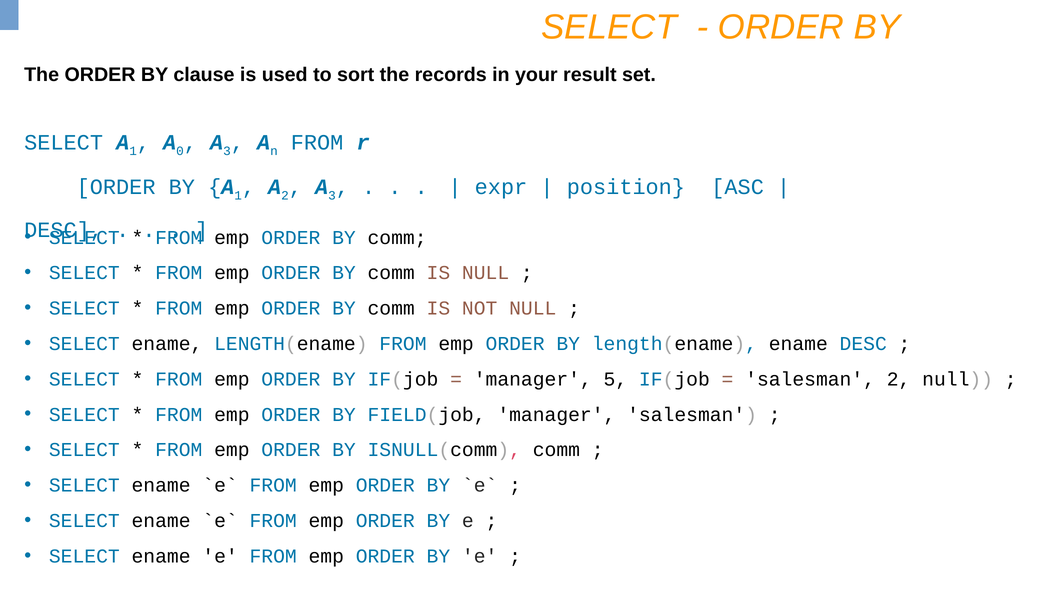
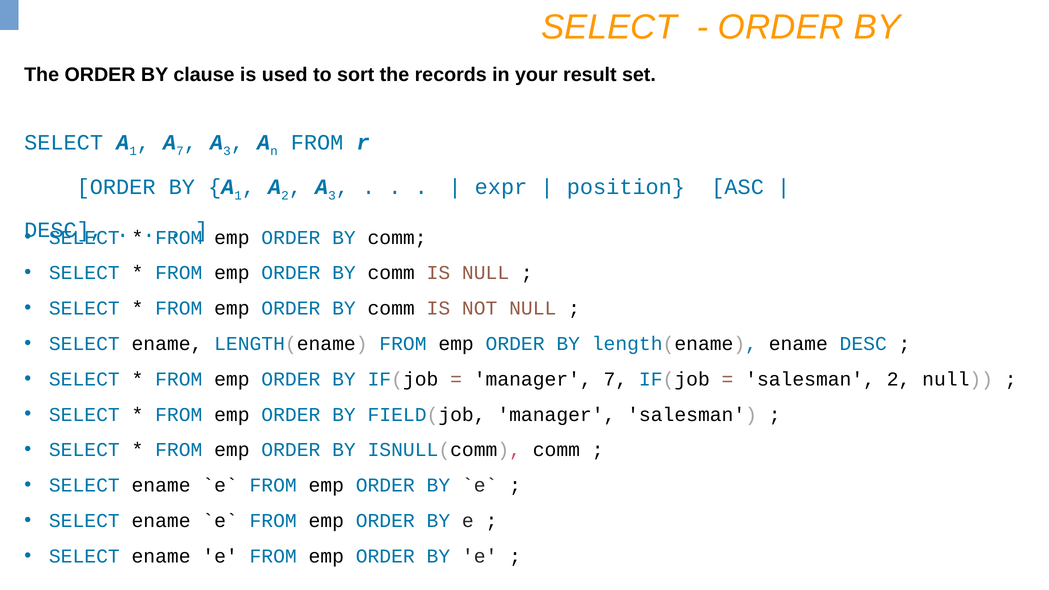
0 at (180, 151): 0 -> 7
manager 5: 5 -> 7
